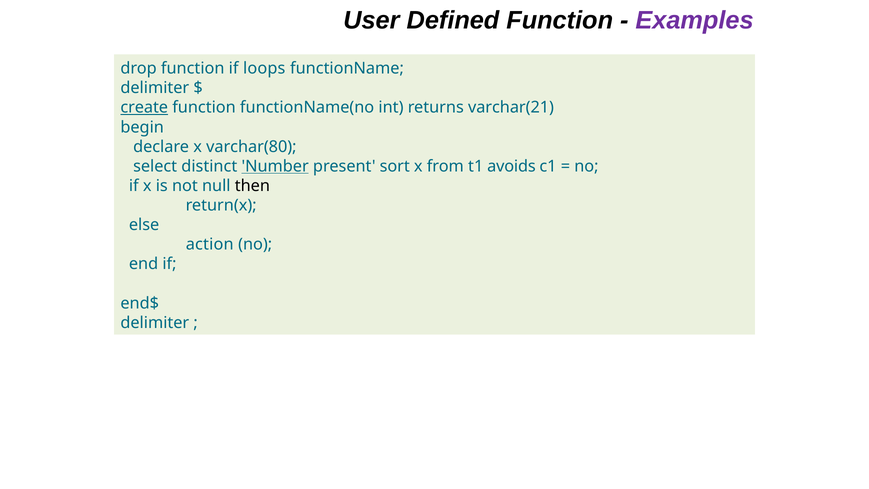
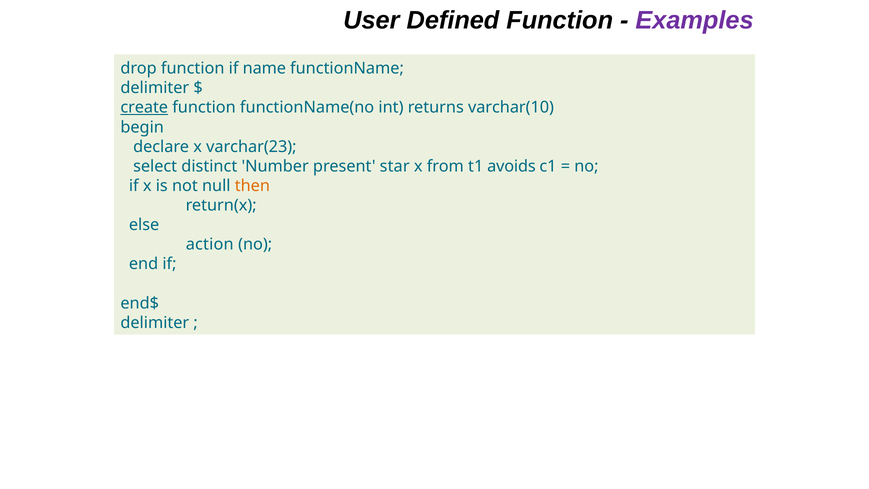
loops: loops -> name
varchar(21: varchar(21 -> varchar(10
varchar(80: varchar(80 -> varchar(23
Number underline: present -> none
sort: sort -> star
then colour: black -> orange
